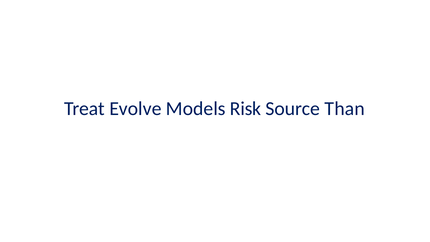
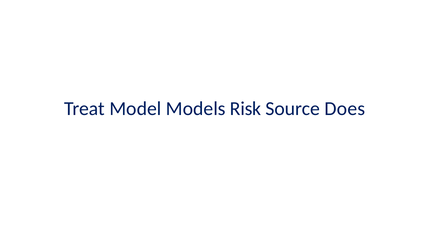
Evolve: Evolve -> Model
Than: Than -> Does
